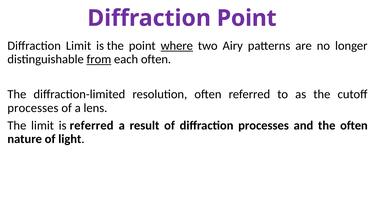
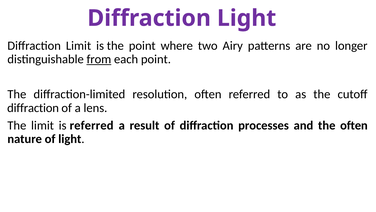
Diffraction Point: Point -> Light
where underline: present -> none
each often: often -> point
processes at (33, 108): processes -> diffraction
